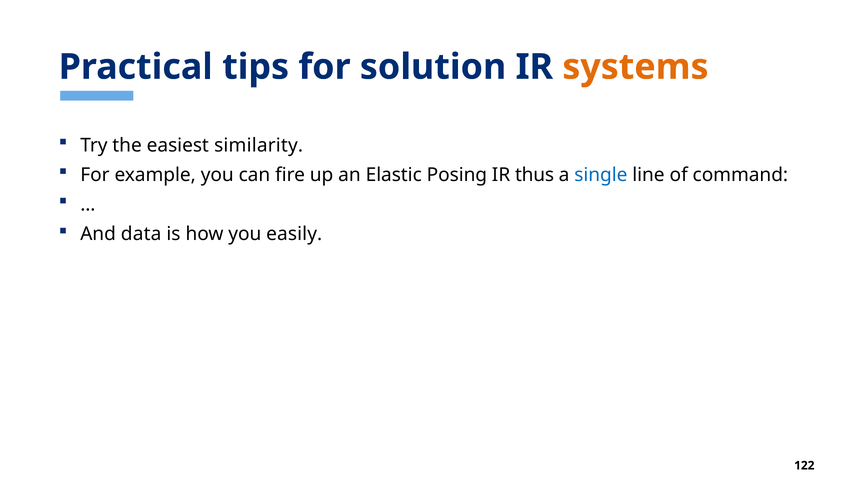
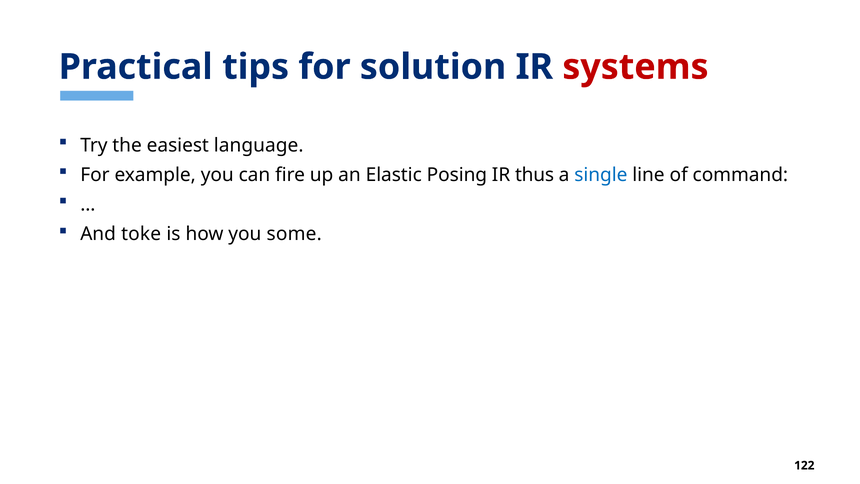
systems colour: orange -> red
similarity: similarity -> language
data: data -> toke
easily: easily -> some
